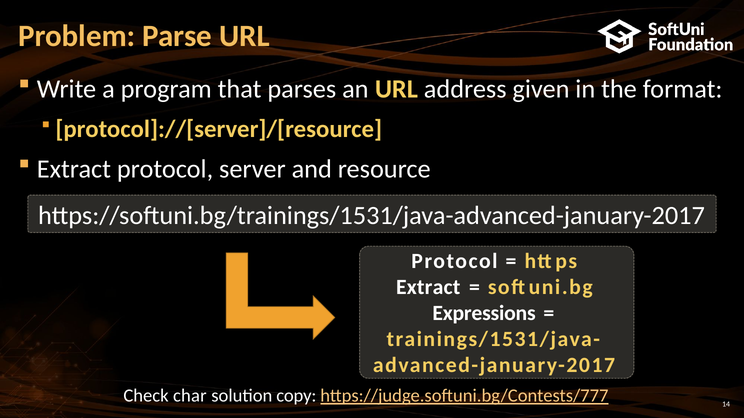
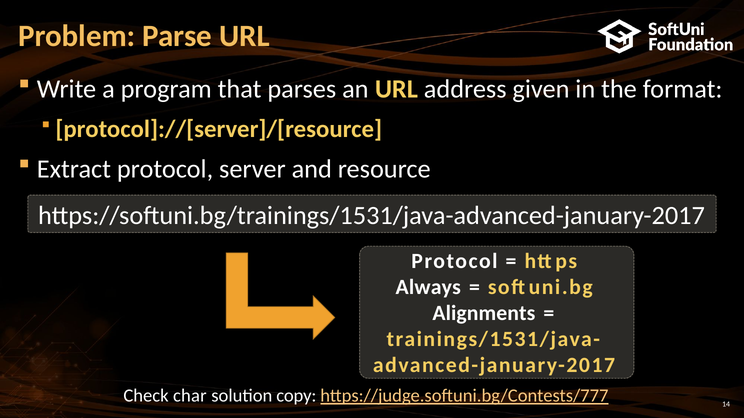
Extract at (428, 288): Extract -> Always
Expressions: Expressions -> Alignments
